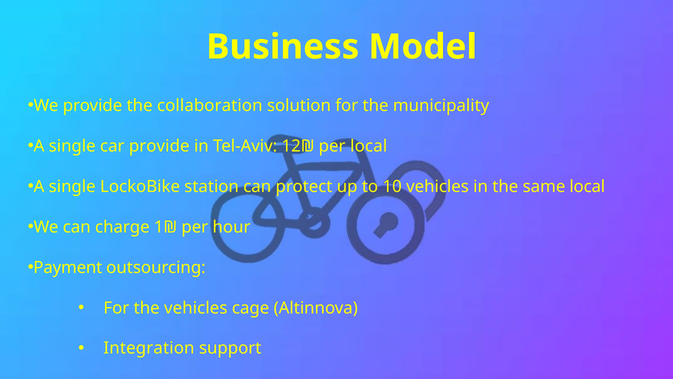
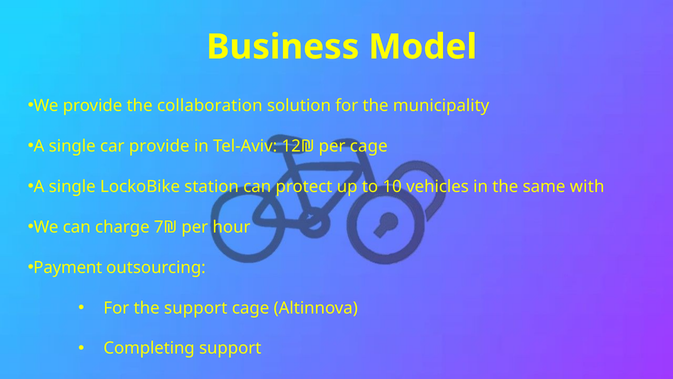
per local: local -> cage
same local: local -> with
1₪: 1₪ -> 7₪
the vehicles: vehicles -> support
Integration: Integration -> Completing
